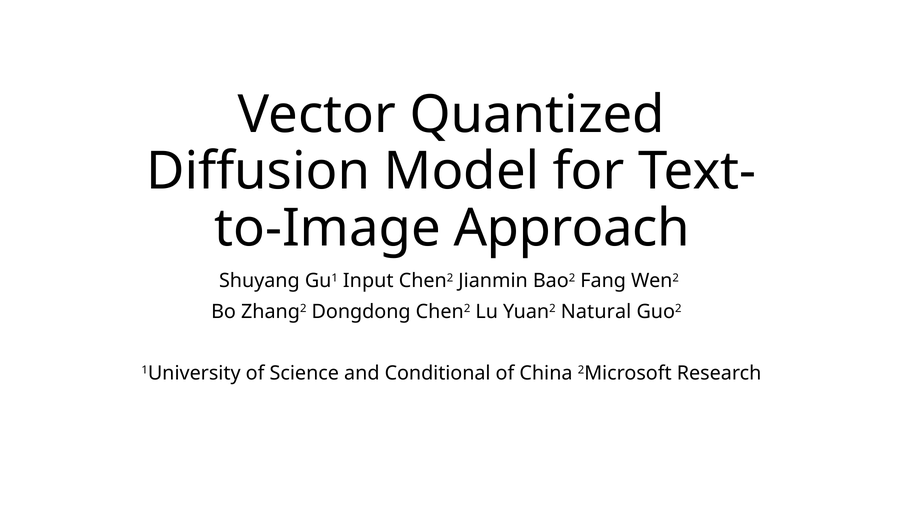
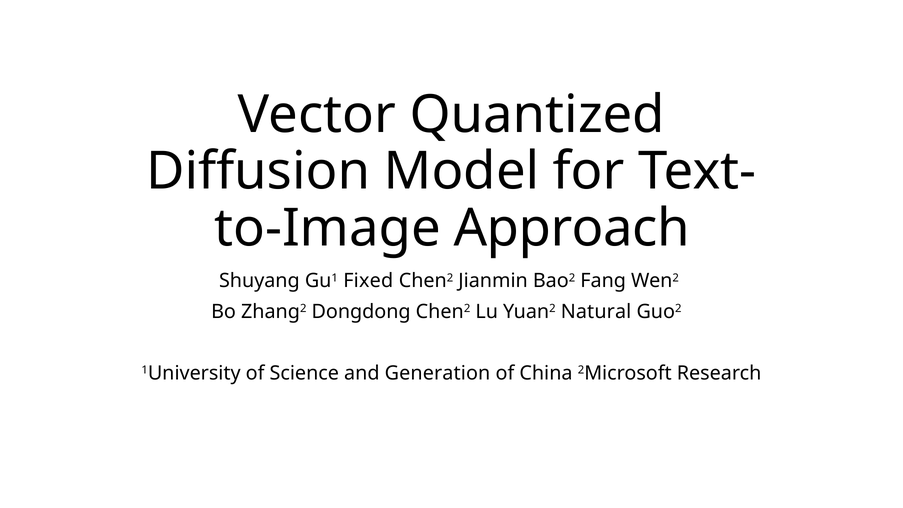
Input: Input -> Fixed
Conditional: Conditional -> Generation
